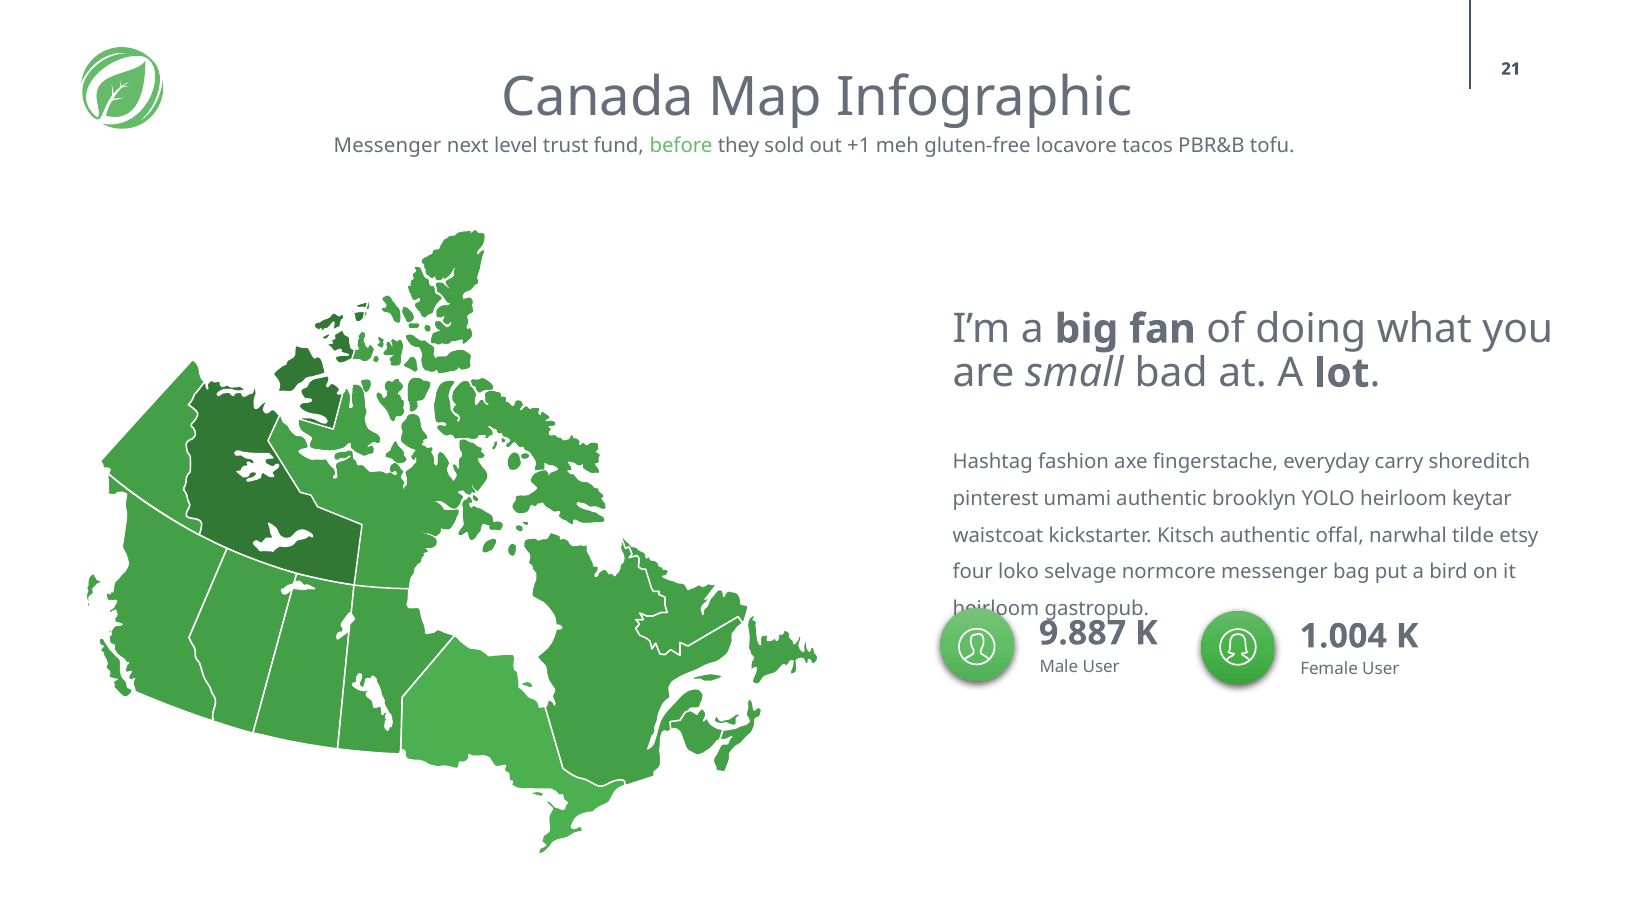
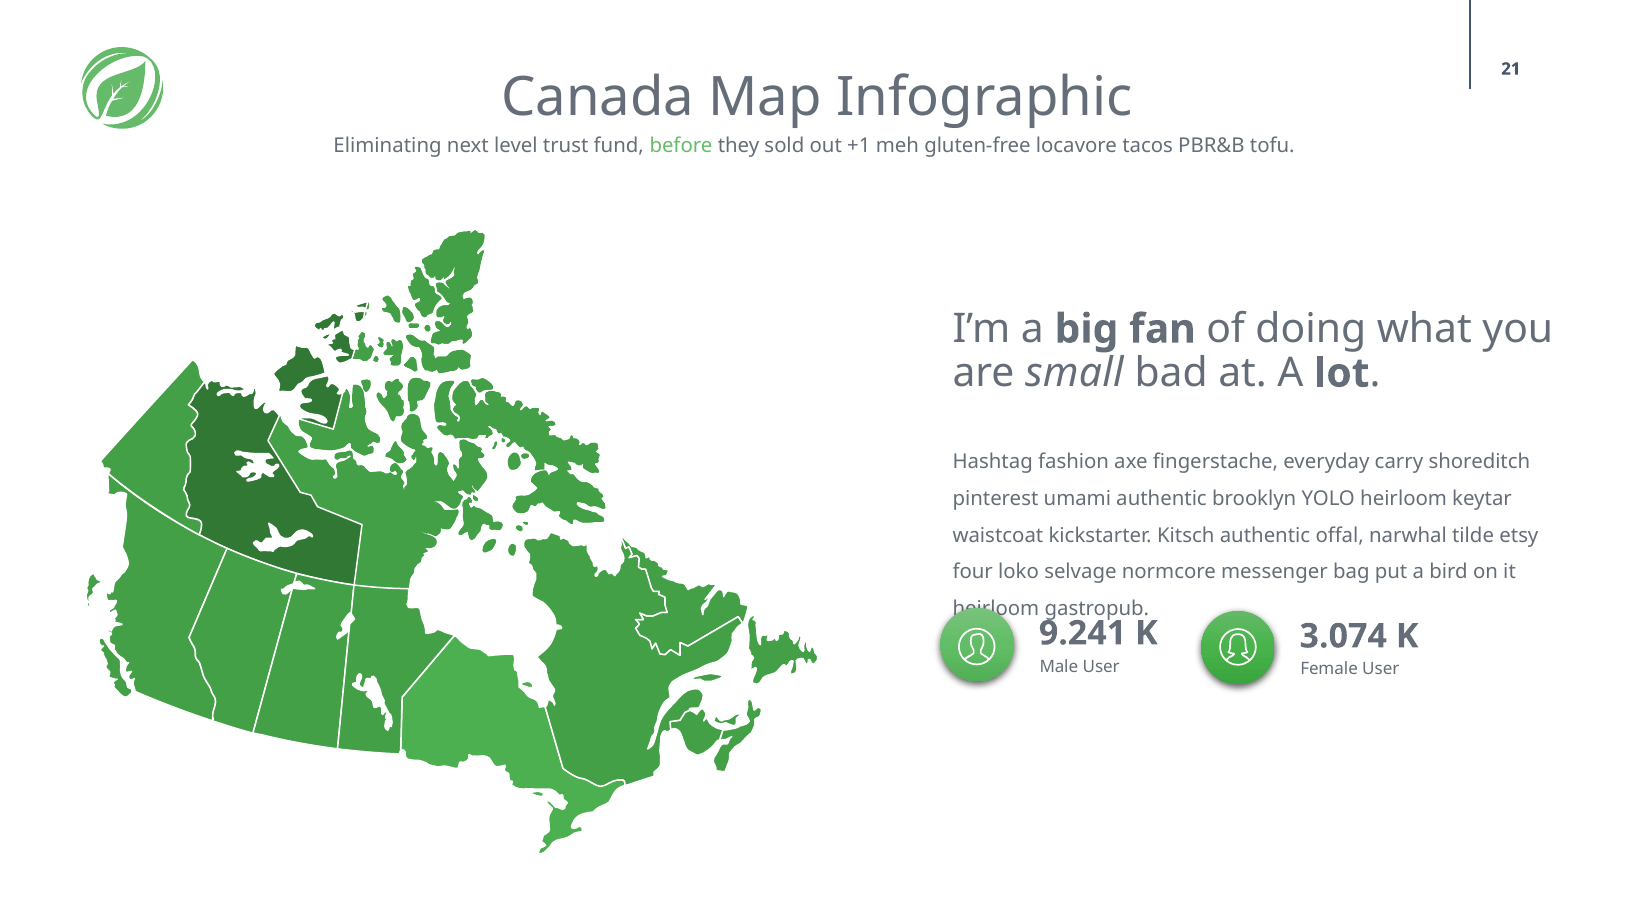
Messenger at (387, 145): Messenger -> Eliminating
9.887: 9.887 -> 9.241
1.004: 1.004 -> 3.074
